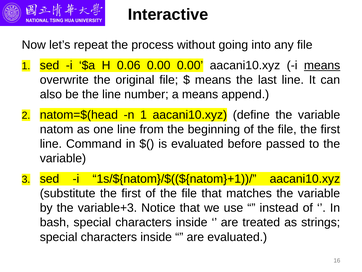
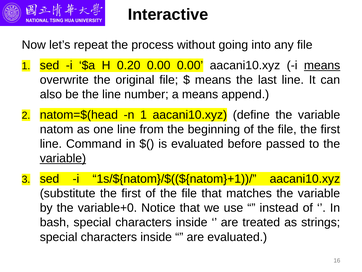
0.06: 0.06 -> 0.20
variable at (63, 158) underline: none -> present
variable+3: variable+3 -> variable+0
